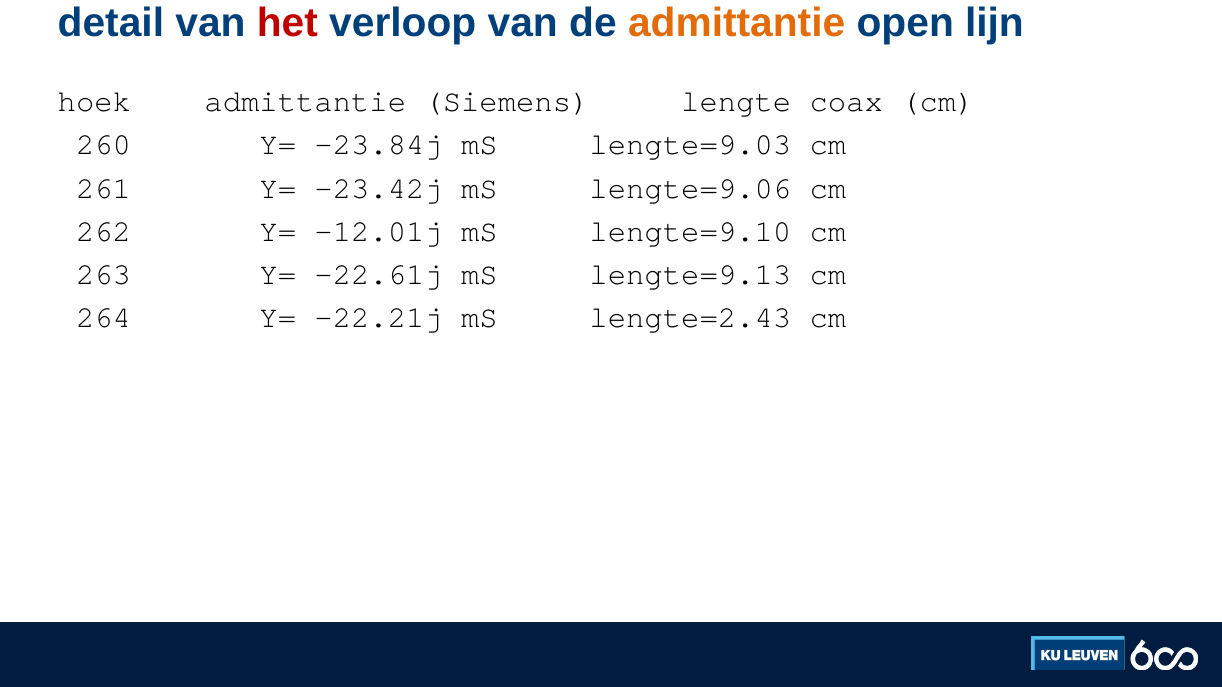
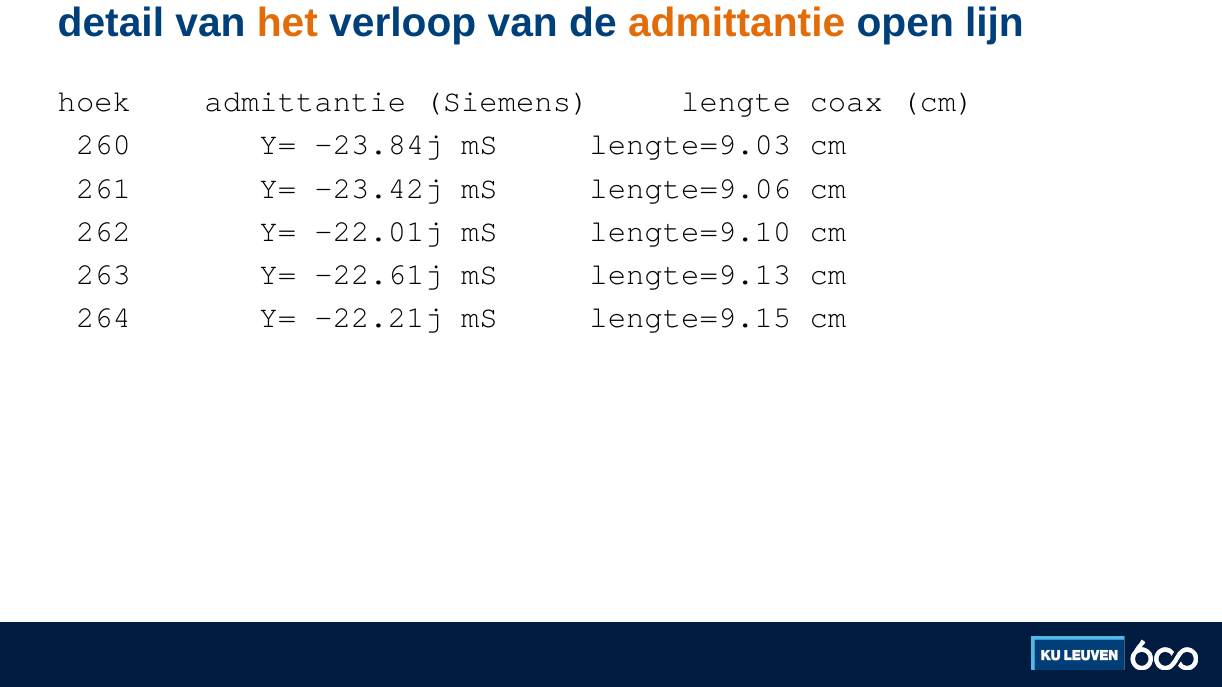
het colour: red -> orange
-12.01j: -12.01j -> -22.01j
lengte=2.43: lengte=2.43 -> lengte=9.15
